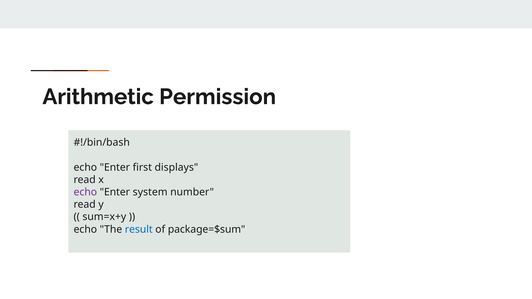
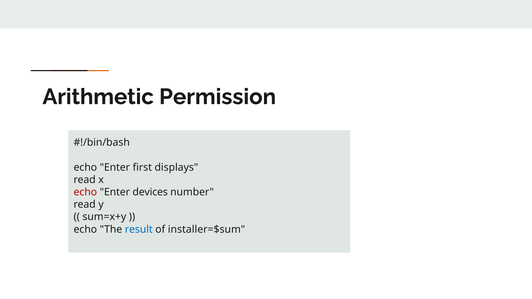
echo at (85, 192) colour: purple -> red
system: system -> devices
package=$sum: package=$sum -> installer=$sum
